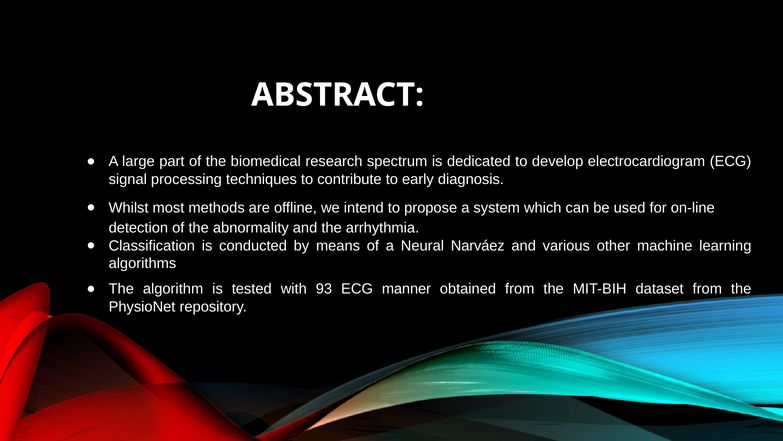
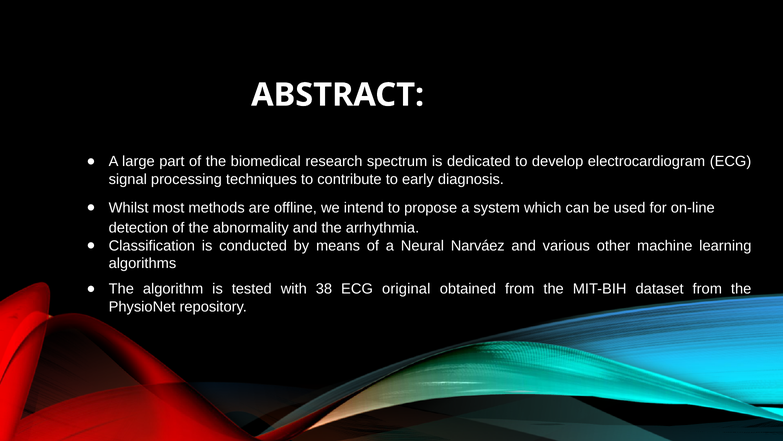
93: 93 -> 38
manner: manner -> original
